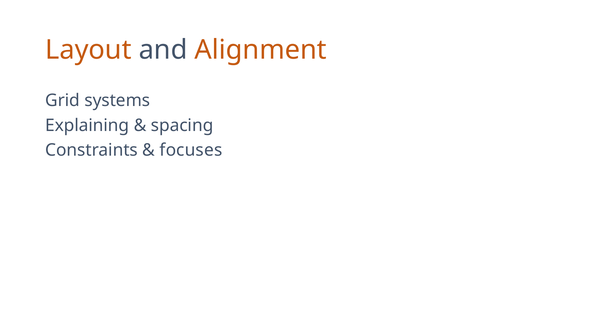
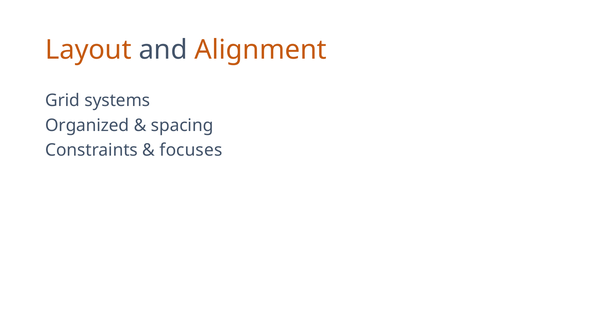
Explaining: Explaining -> Organized
